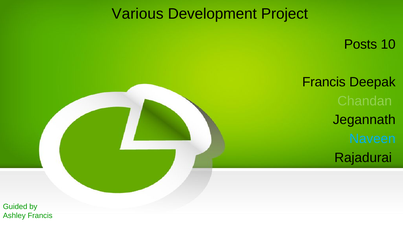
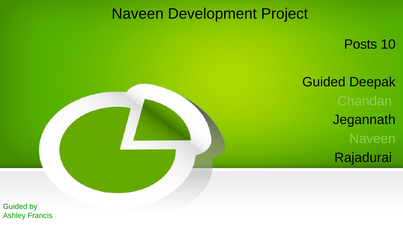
Various at (138, 14): Various -> Naveen
Francis at (324, 82): Francis -> Guided
Naveen at (372, 139) colour: light blue -> light green
